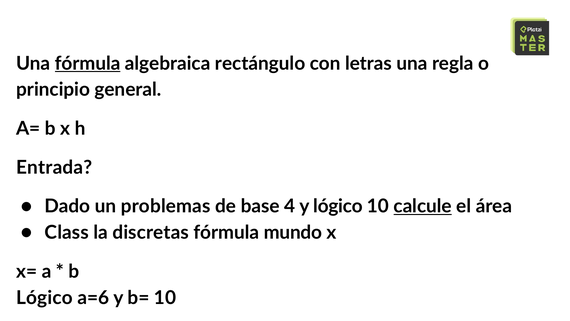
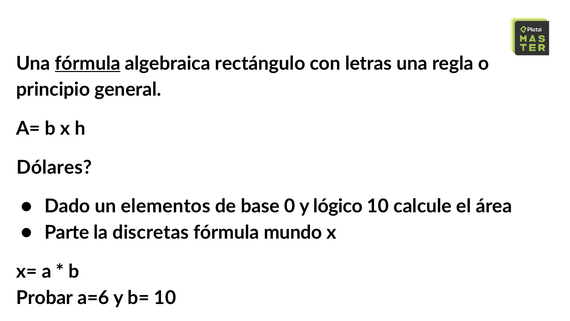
Entrada: Entrada -> Dólares
problemas: problemas -> elementos
4: 4 -> 0
calcule underline: present -> none
Class: Class -> Parte
Lógico at (44, 297): Lógico -> Probar
